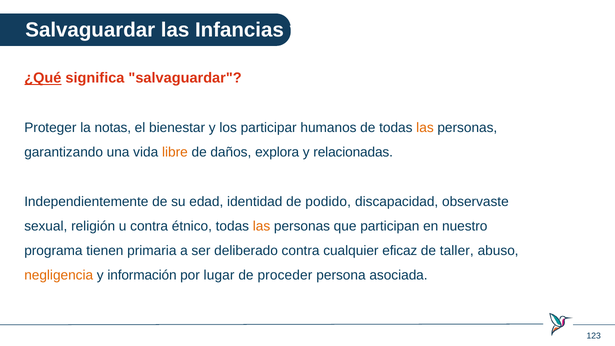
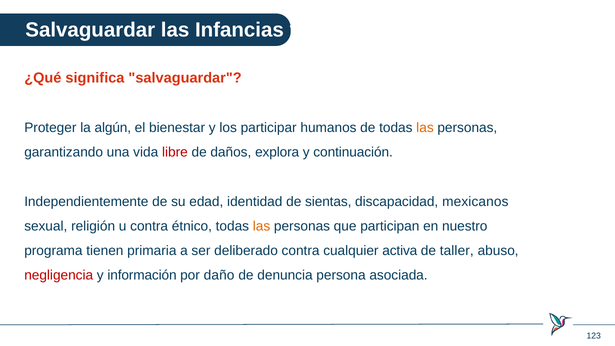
¿Qué underline: present -> none
notas: notas -> algún
libre colour: orange -> red
relacionadas: relacionadas -> continuación
podido: podido -> sientas
observaste: observaste -> mexicanos
eficaz: eficaz -> activa
negligencia colour: orange -> red
lugar: lugar -> daño
proceder: proceder -> denuncia
